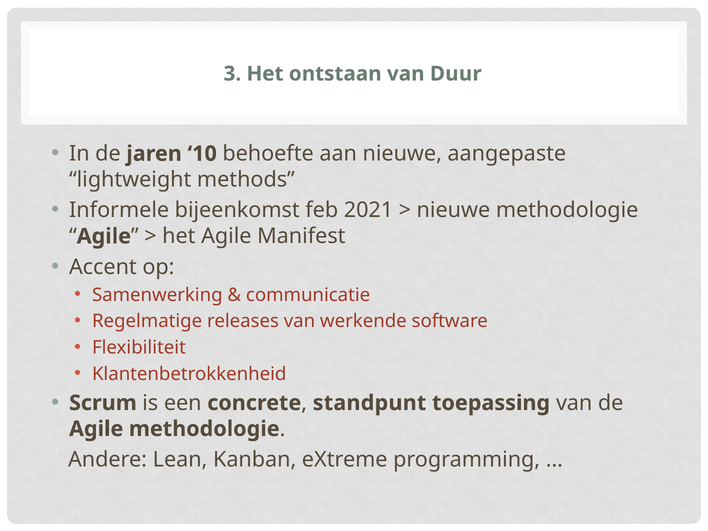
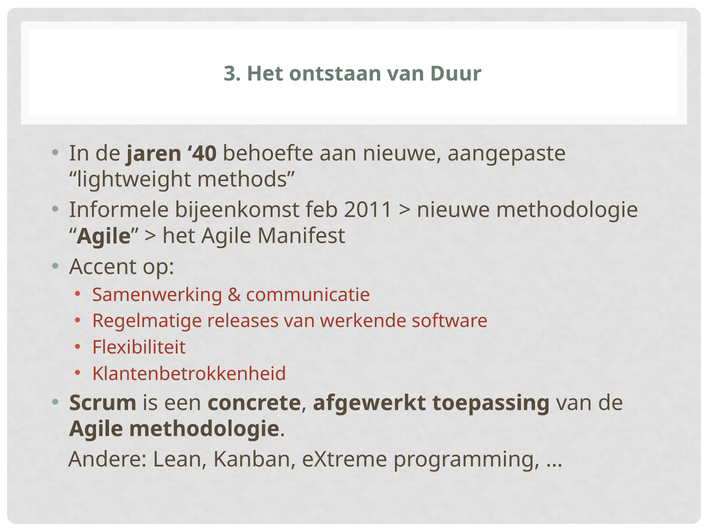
10: 10 -> 40
2021: 2021 -> 2011
standpunt: standpunt -> afgewerkt
